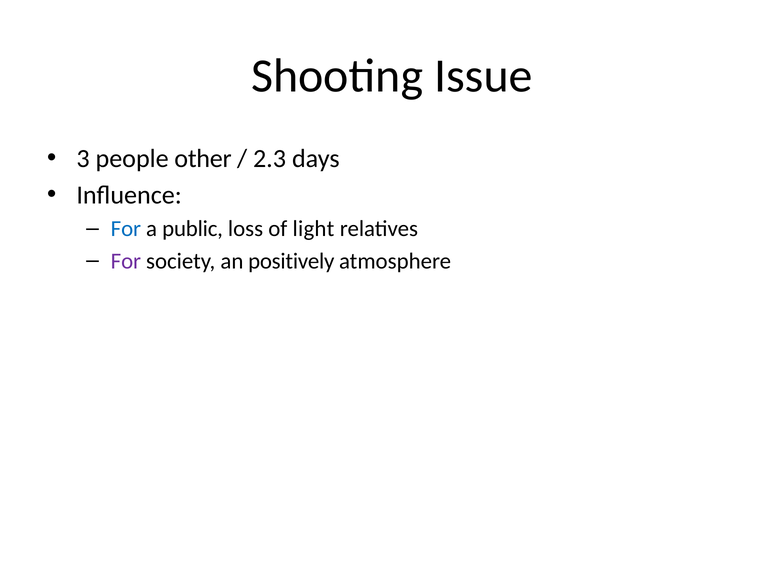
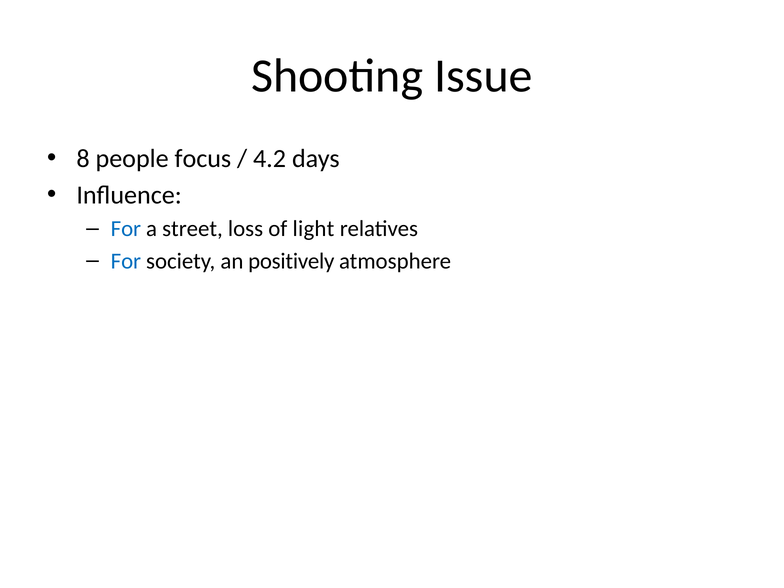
3: 3 -> 8
other: other -> focus
2.3: 2.3 -> 4.2
public: public -> street
For at (126, 261) colour: purple -> blue
